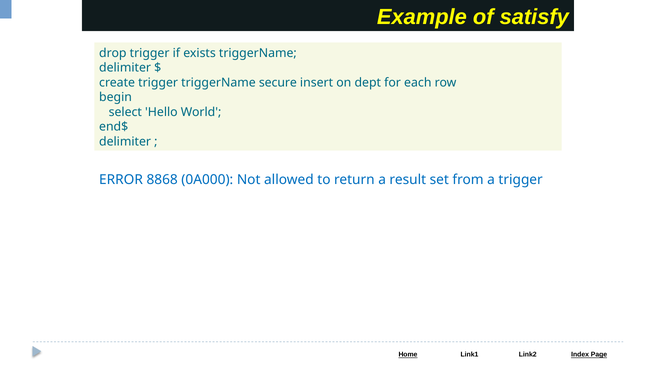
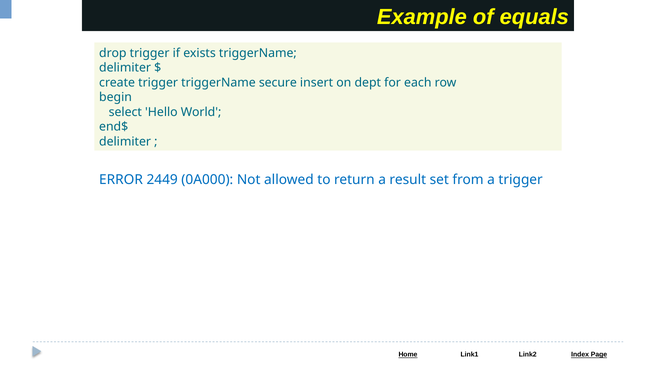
satisfy: satisfy -> equals
8868: 8868 -> 2449
